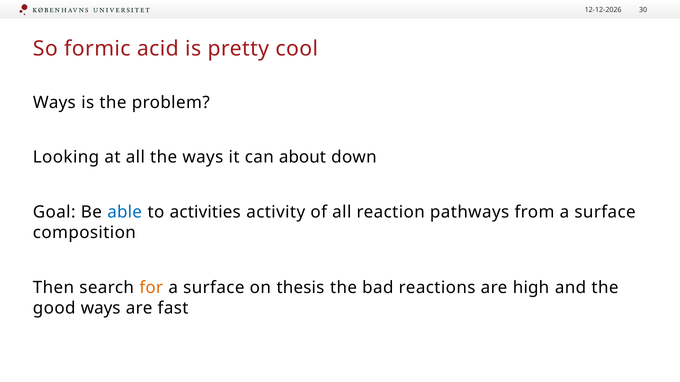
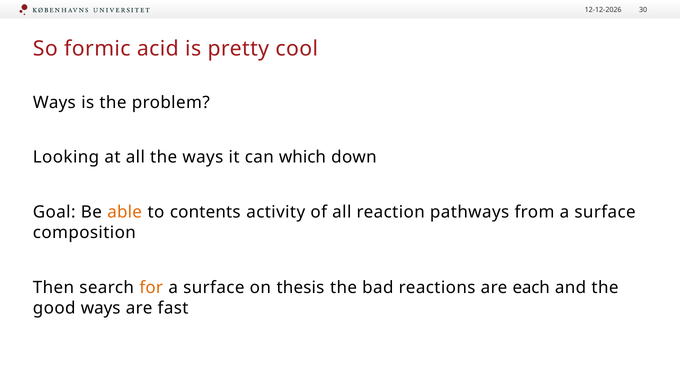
about: about -> which
able colour: blue -> orange
activities: activities -> contents
high: high -> each
